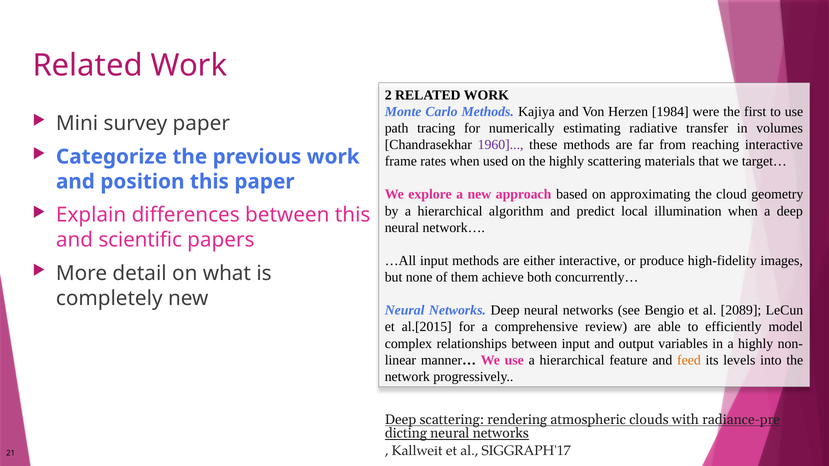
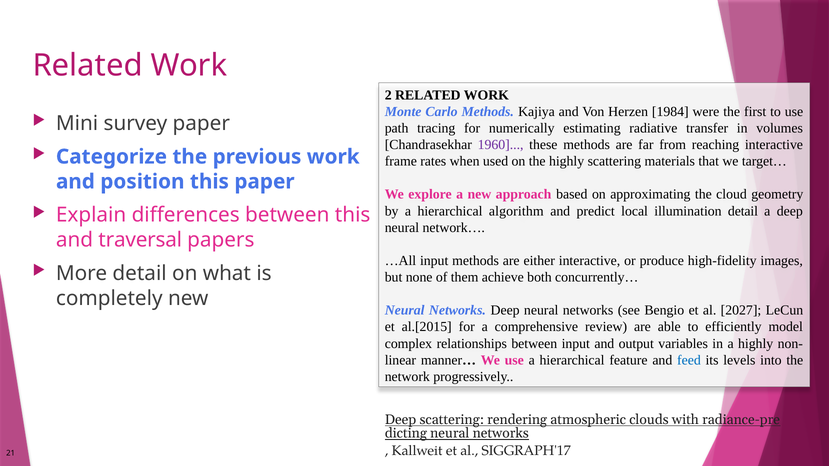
illumination when: when -> detail
scientific: scientific -> traversal
2089: 2089 -> 2027
feed colour: orange -> blue
